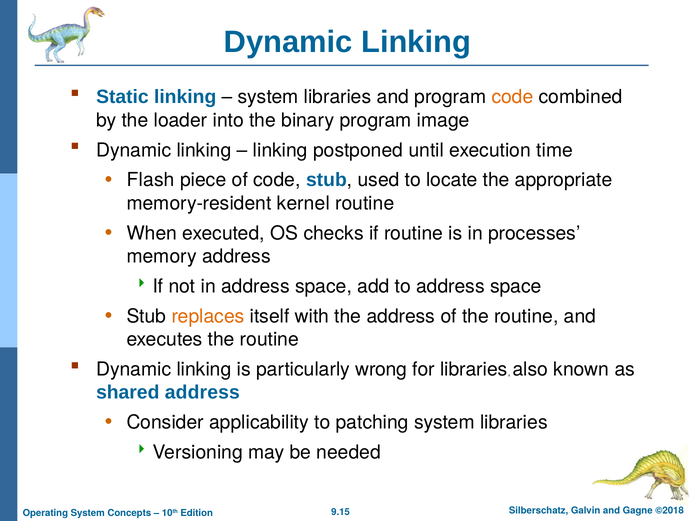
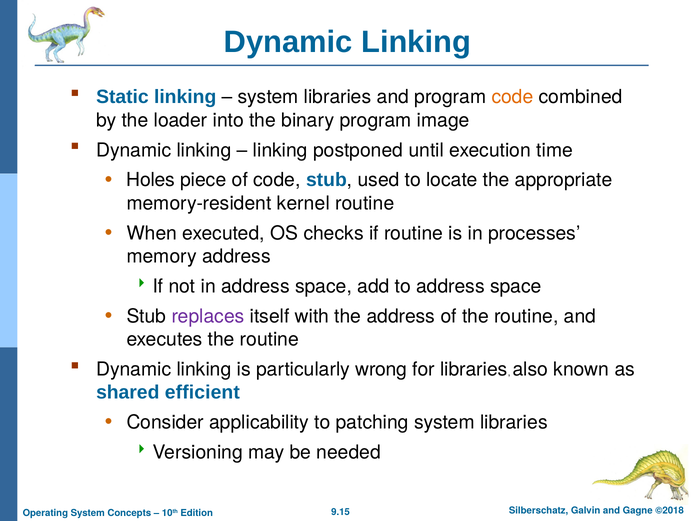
Flash: Flash -> Holes
replaces colour: orange -> purple
shared address: address -> efficient
